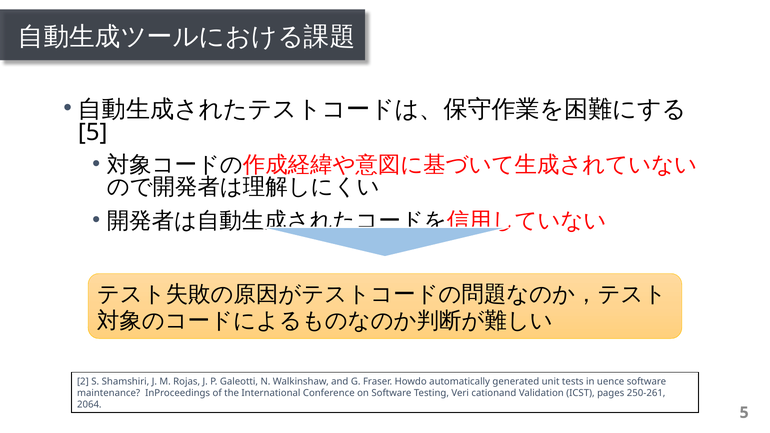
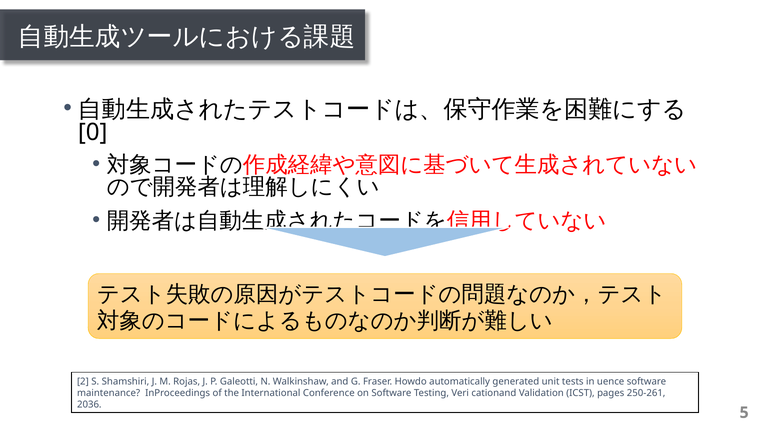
5 at (93, 133): 5 -> 0
2064: 2064 -> 2036
